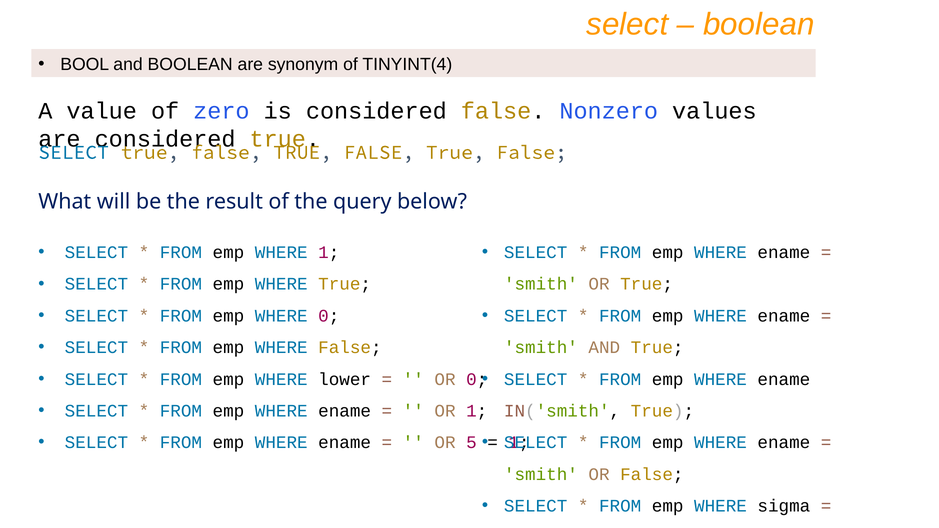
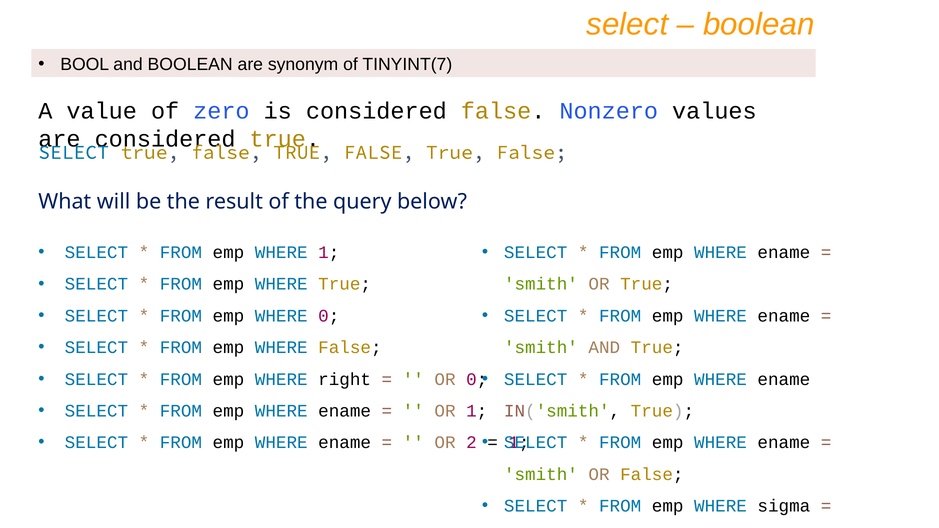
TINYINT(4: TINYINT(4 -> TINYINT(7
lower: lower -> right
5: 5 -> 2
